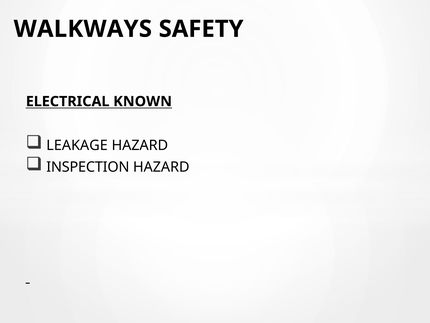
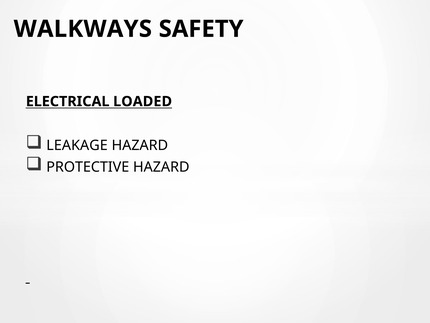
KNOWN: KNOWN -> LOADED
INSPECTION: INSPECTION -> PROTECTIVE
